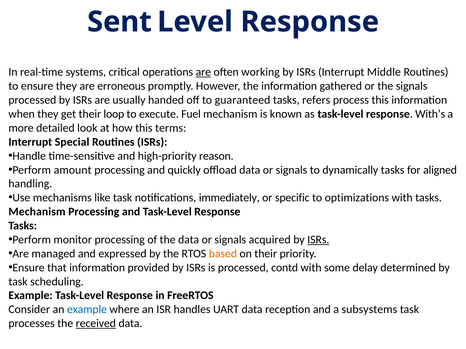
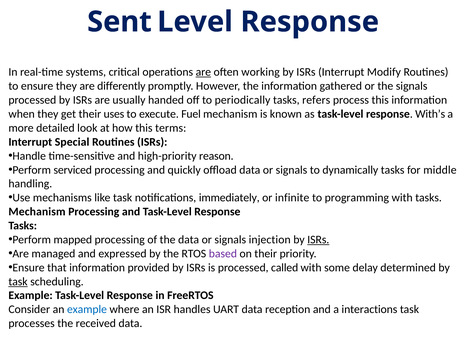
Middle: Middle -> Modify
erroneous: erroneous -> differently
guaranteed: guaranteed -> periodically
loop: loop -> uses
amount: amount -> serviced
aligned: aligned -> middle
specific: specific -> infinite
optimizations: optimizations -> programming
monitor: monitor -> mapped
acquired: acquired -> injection
based colour: orange -> purple
contd: contd -> called
task at (18, 282) underline: none -> present
subsystems: subsystems -> interactions
received underline: present -> none
